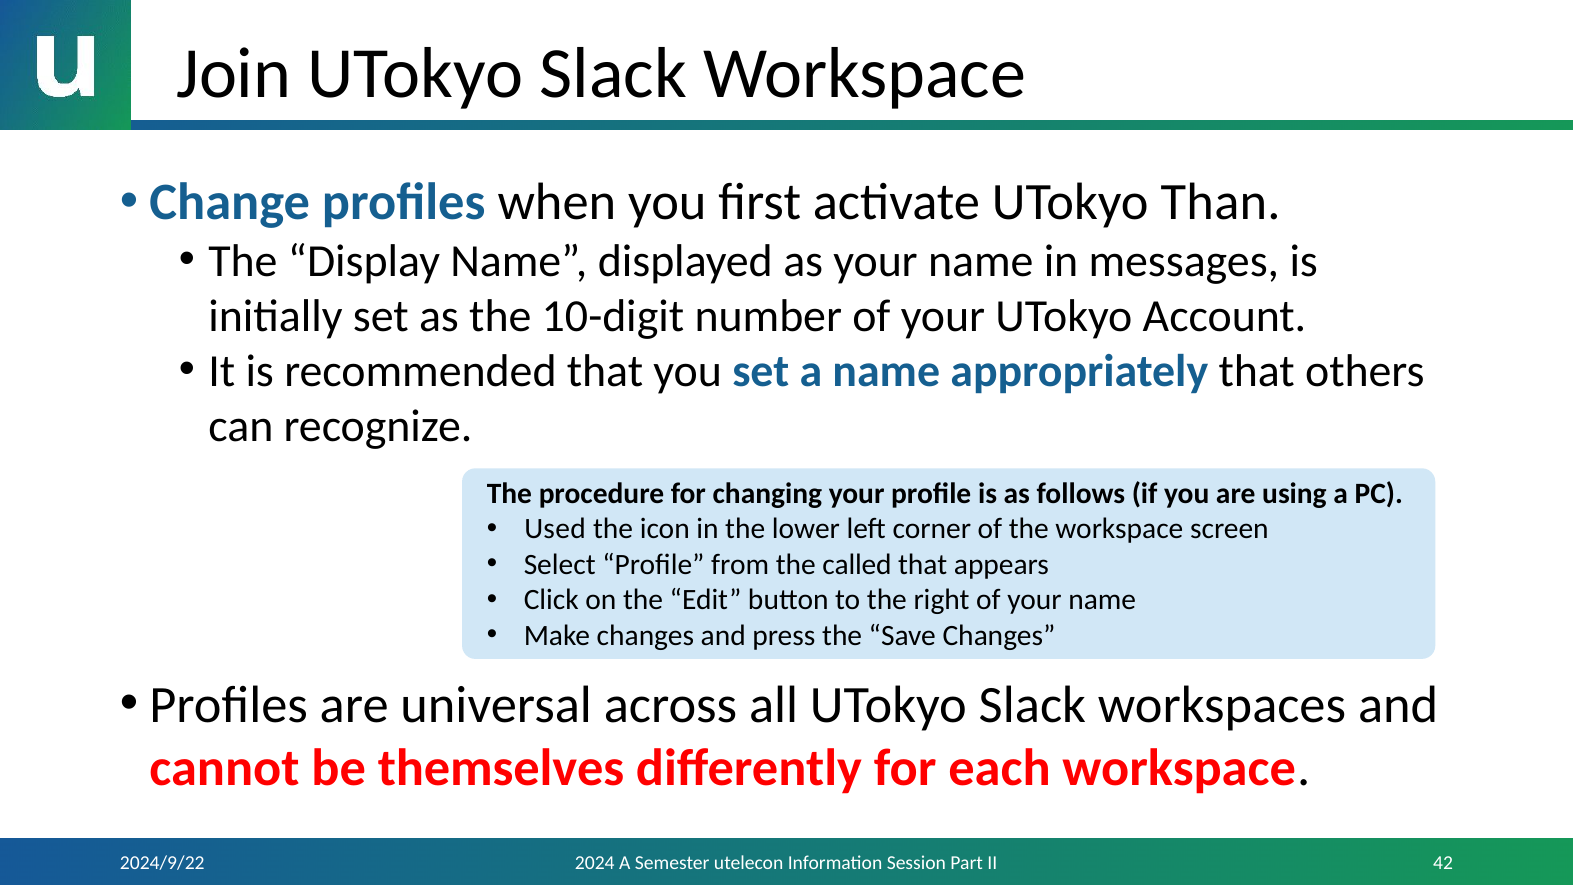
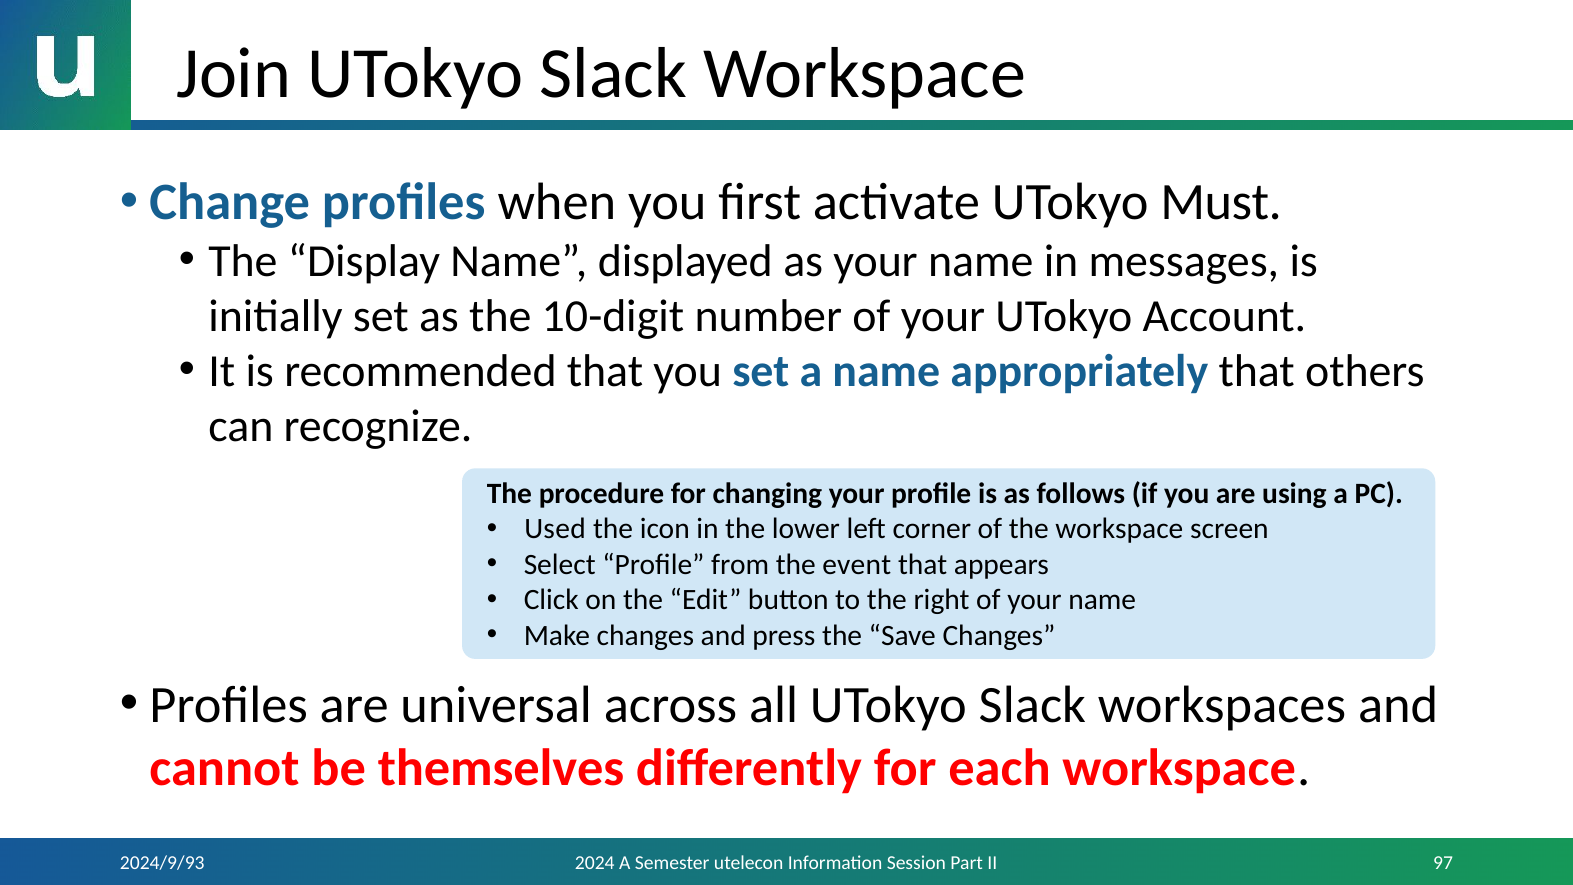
Than: Than -> Must
called: called -> event
2024/9/22: 2024/9/22 -> 2024/9/93
42: 42 -> 97
